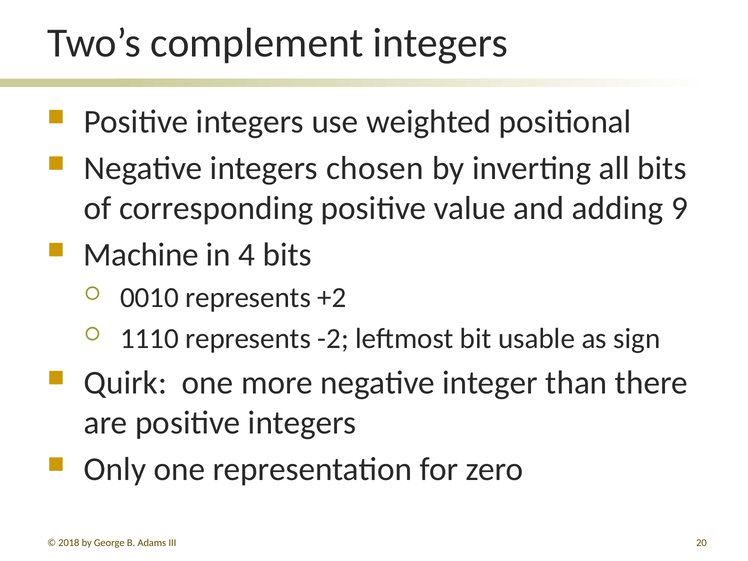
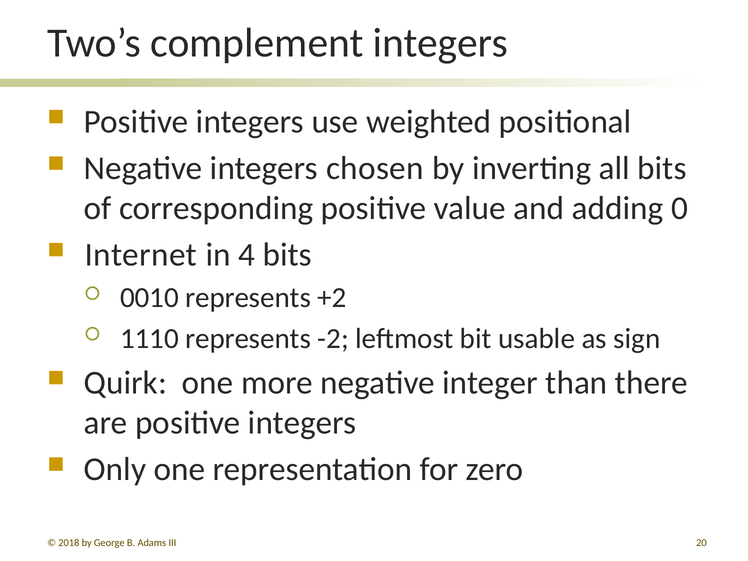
9: 9 -> 0
Machine: Machine -> Internet
